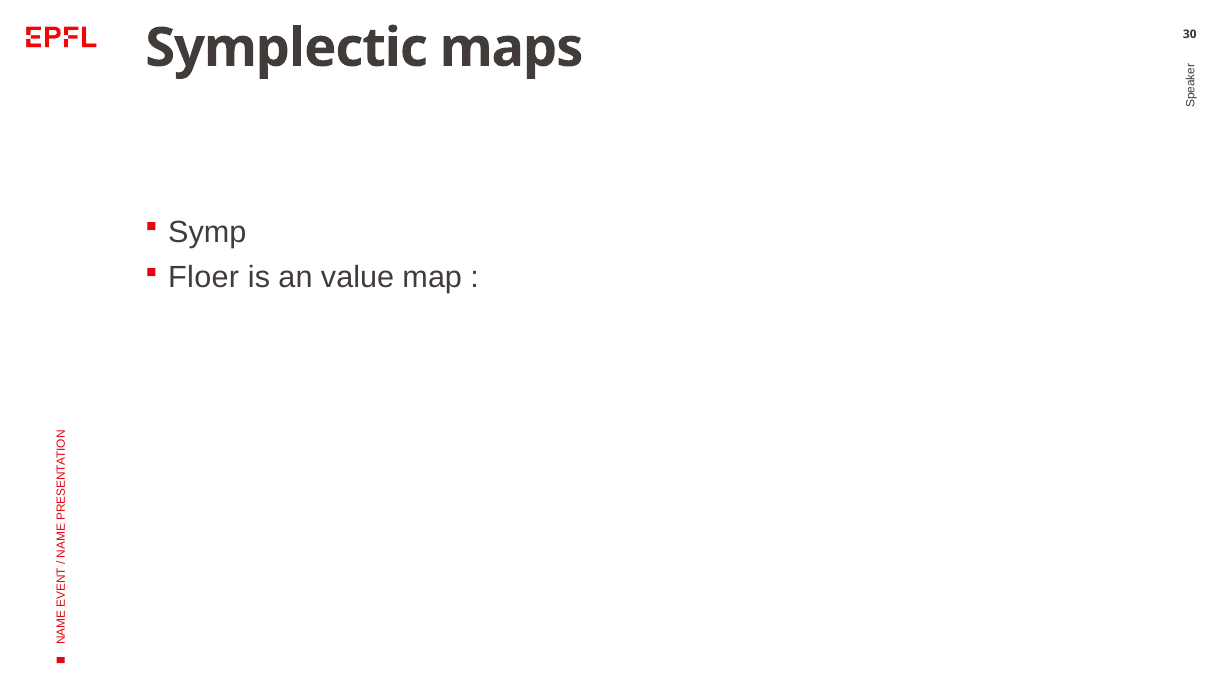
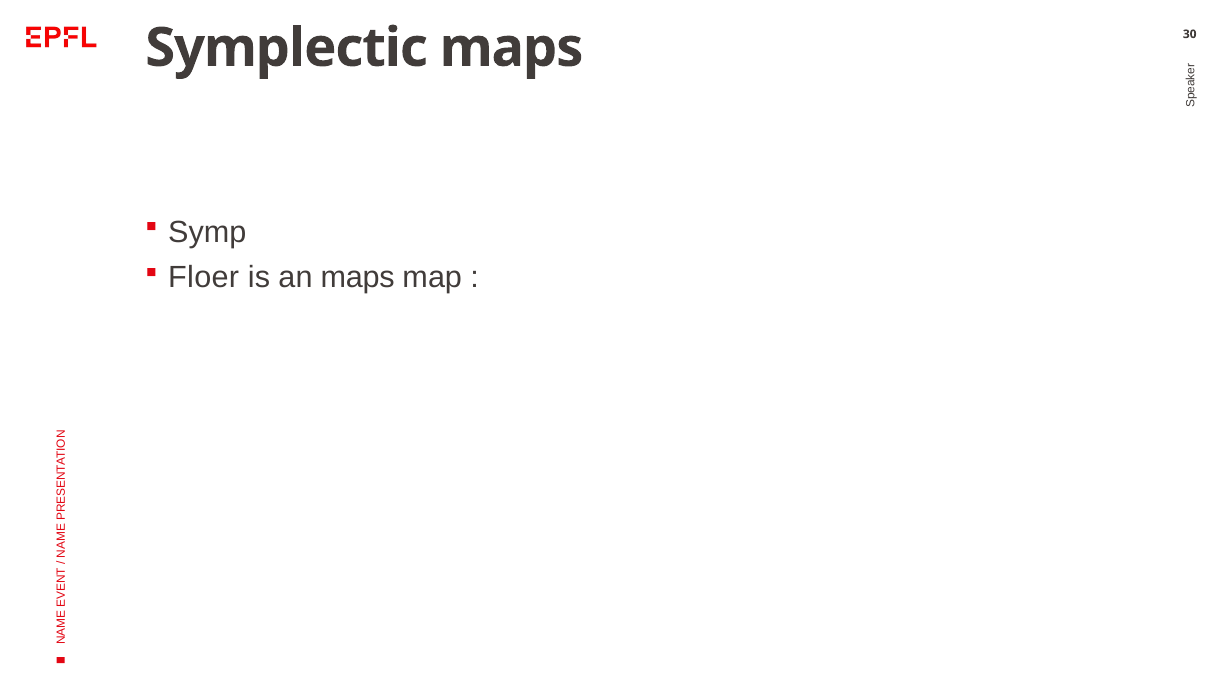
an value: value -> maps
